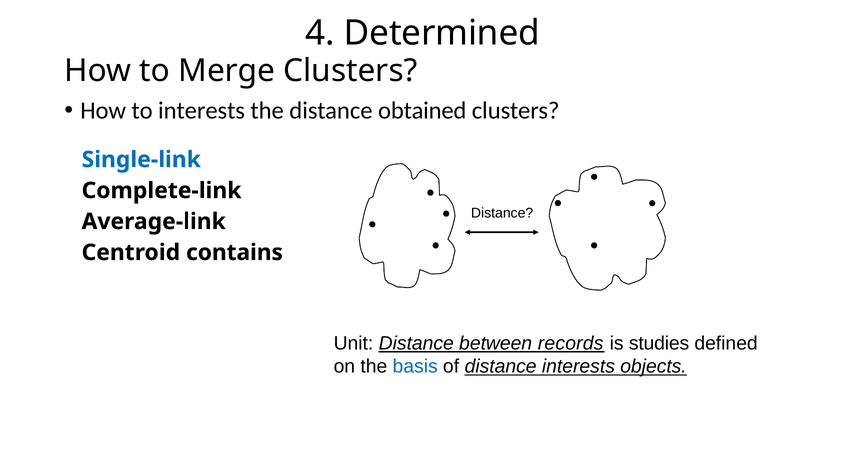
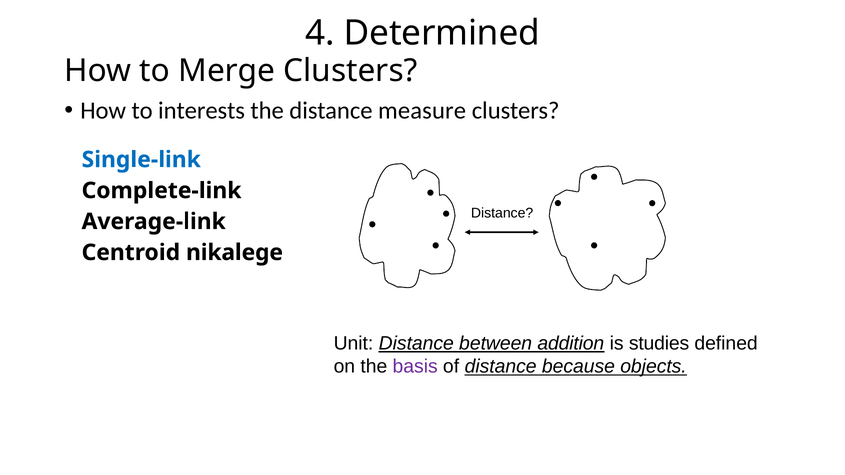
obtained: obtained -> measure
contains: contains -> nikalege
records: records -> addition
basis colour: blue -> purple
distance interests: interests -> because
